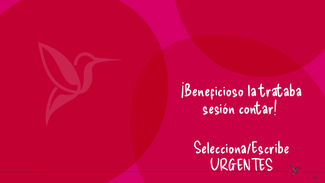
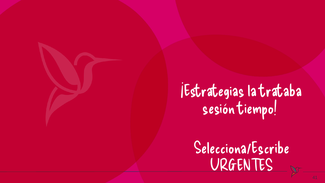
¡Beneficioso: ¡Beneficioso -> ¡Estrategias
contar: contar -> tiempo
